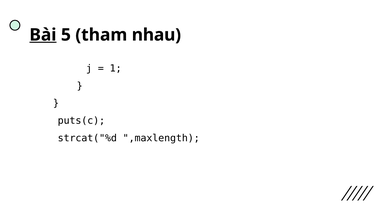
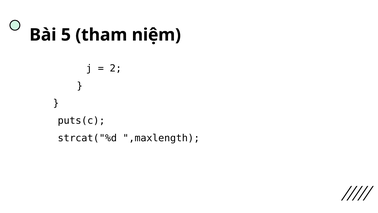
Bài underline: present -> none
nhau: nhau -> niệm
1: 1 -> 2
